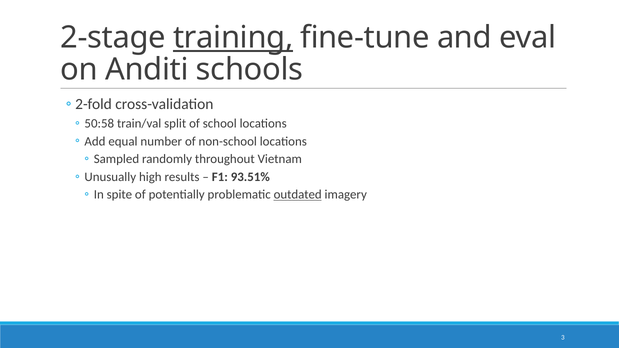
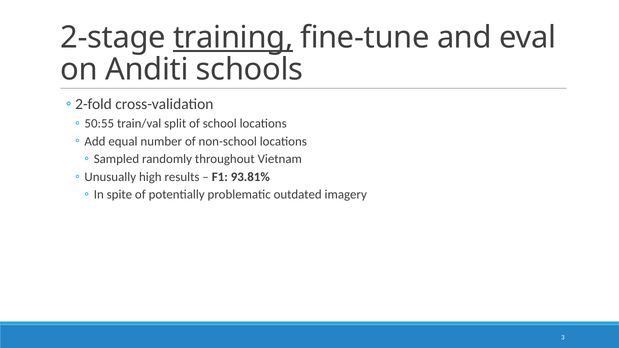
50:58: 50:58 -> 50:55
93.51%: 93.51% -> 93.81%
outdated underline: present -> none
